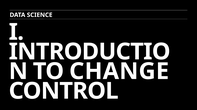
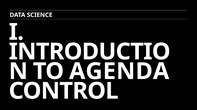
CHANGE: CHANGE -> AGENDA
